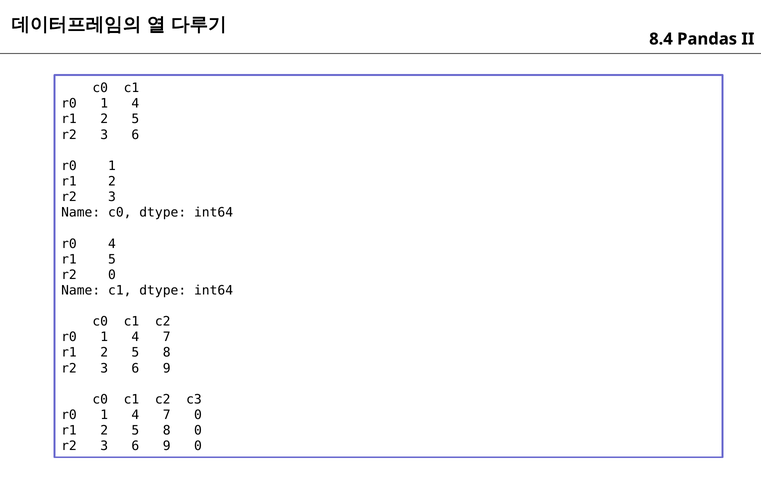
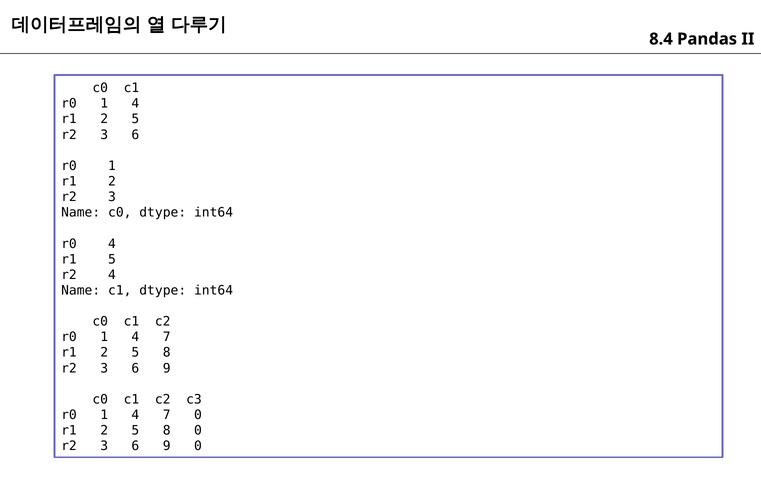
r2 0: 0 -> 4
